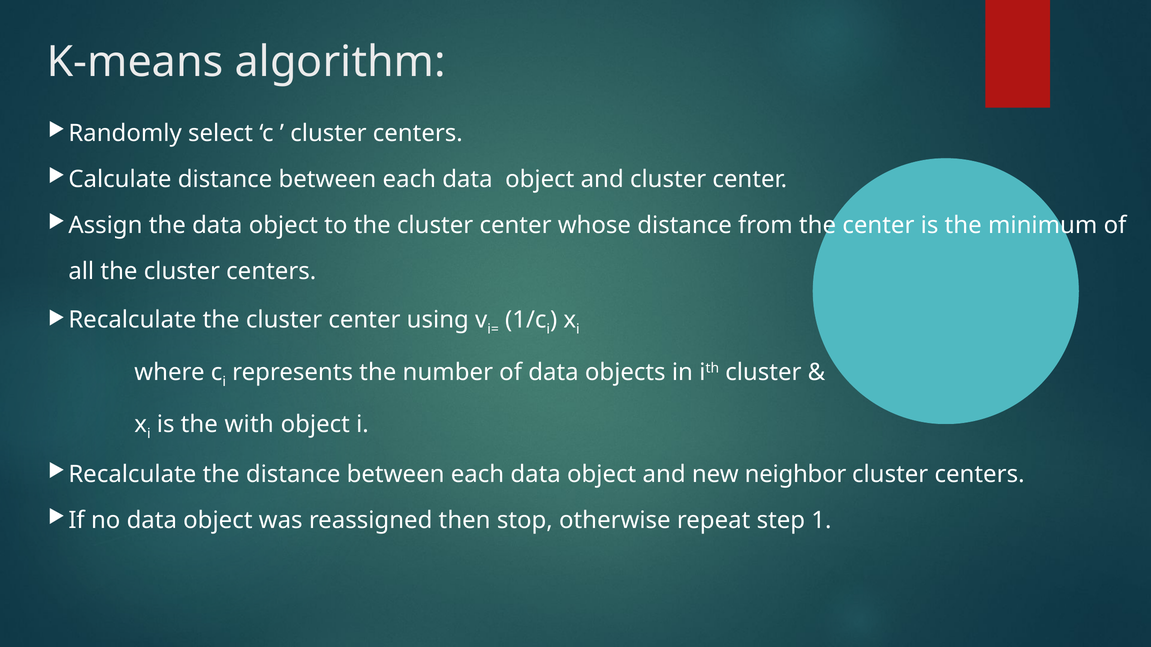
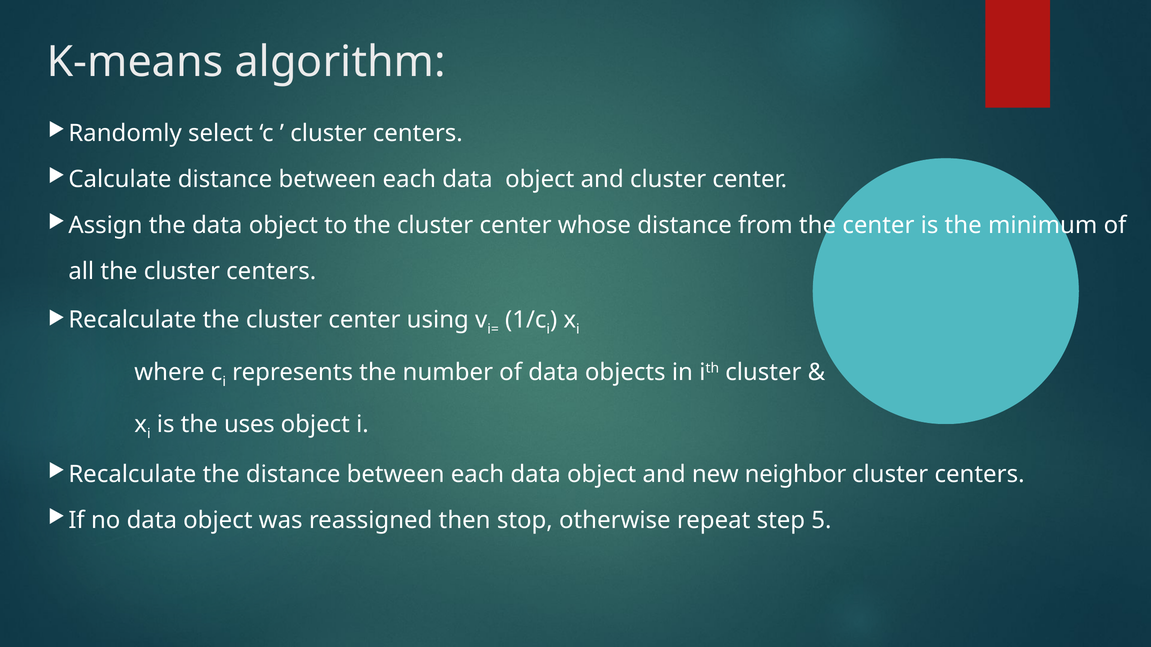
with: with -> uses
1: 1 -> 5
